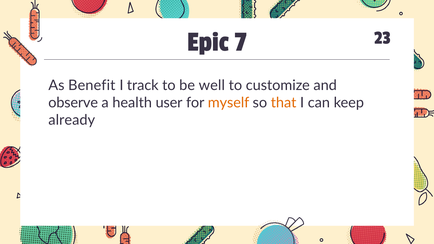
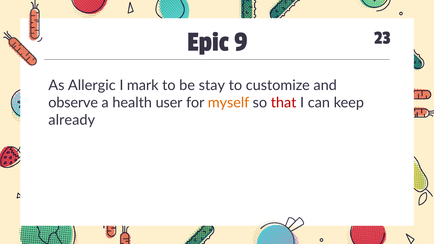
7: 7 -> 9
Benefit: Benefit -> Allergic
track: track -> mark
well: well -> stay
that colour: orange -> red
